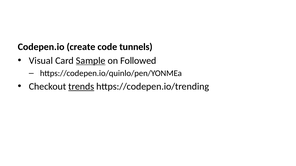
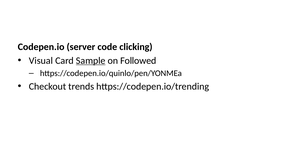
create: create -> server
tunnels: tunnels -> clicking
trends underline: present -> none
